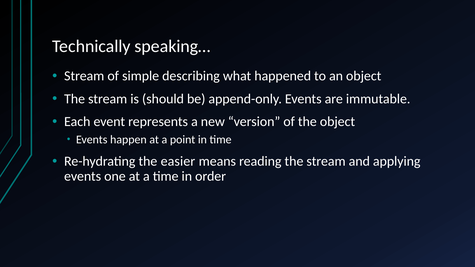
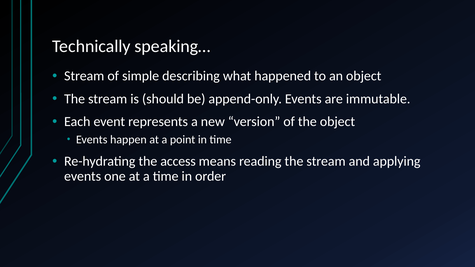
easier: easier -> access
